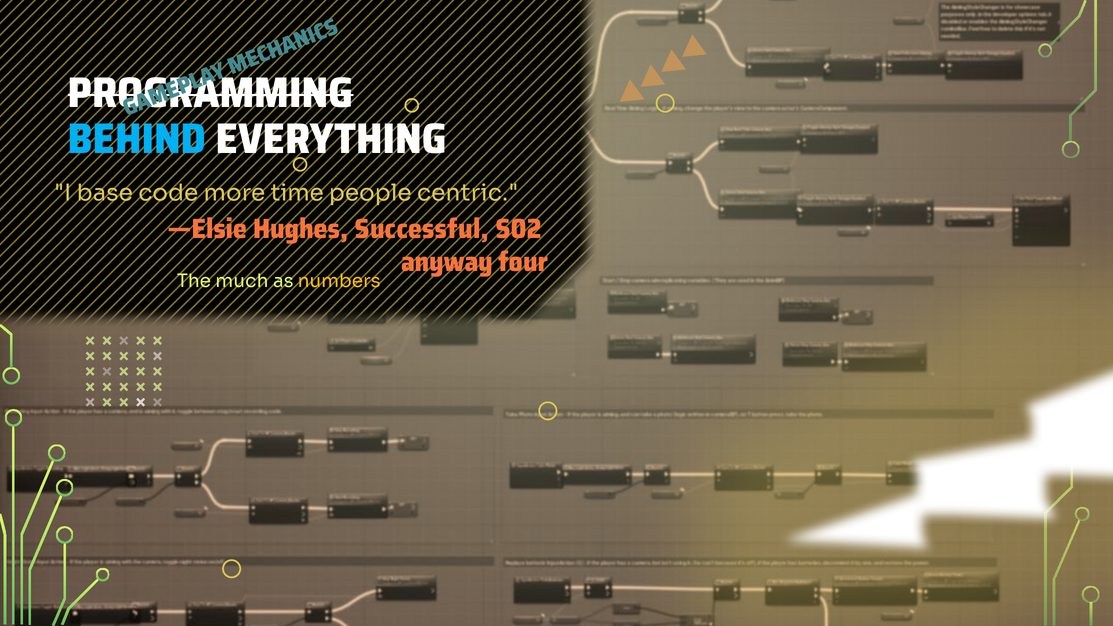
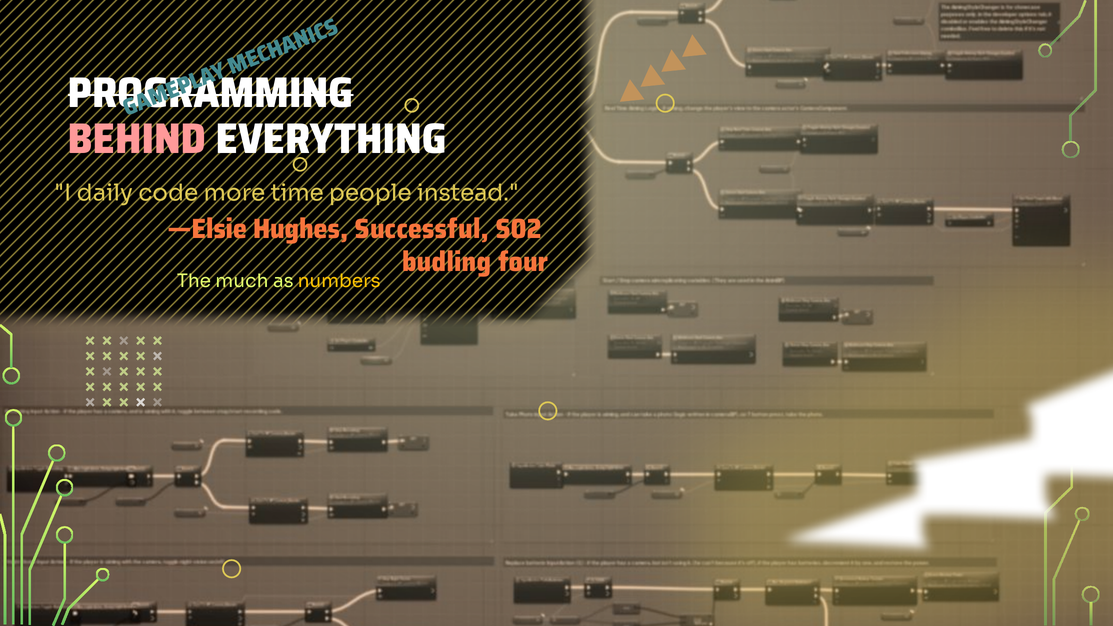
BEHIND colour: light blue -> pink
base: base -> daily
centric: centric -> instead
anyway: anyway -> budling
